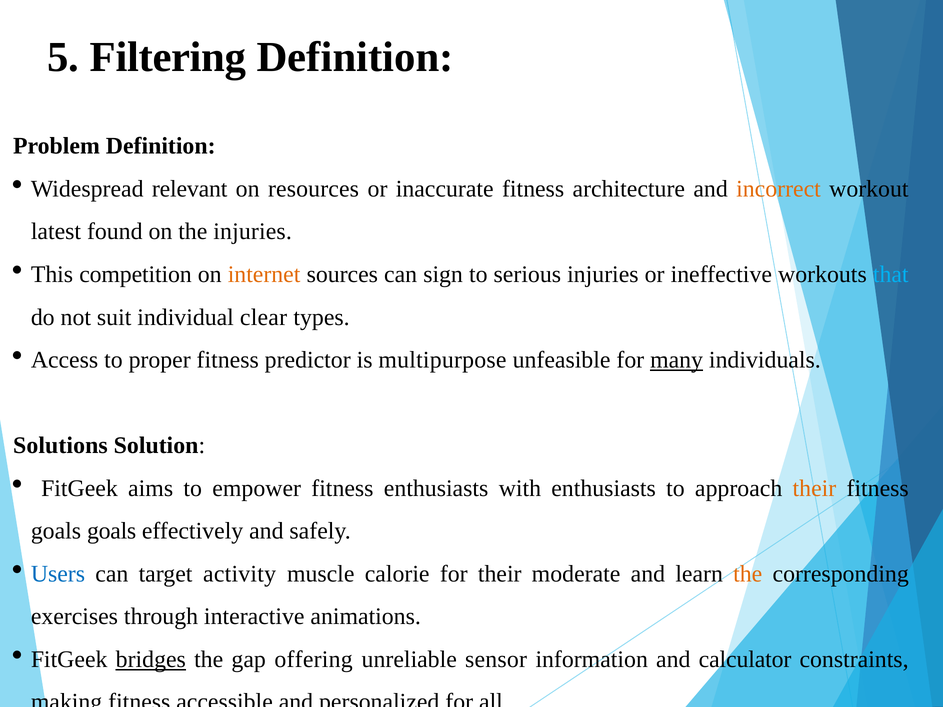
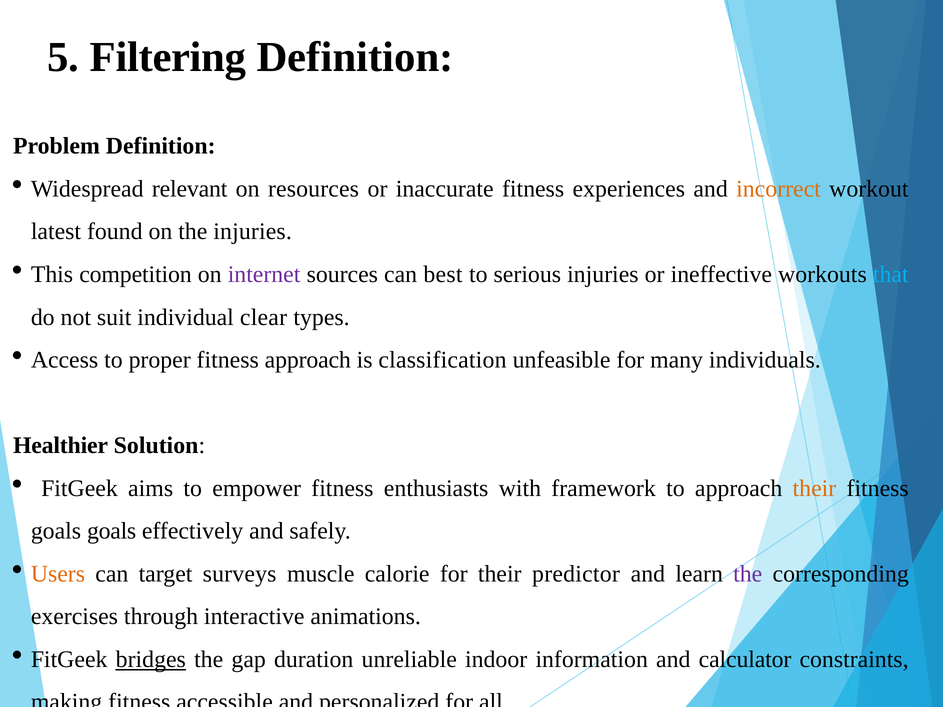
architecture: architecture -> experiences
internet colour: orange -> purple
sign: sign -> best
fitness predictor: predictor -> approach
multipurpose: multipurpose -> classification
many underline: present -> none
Solutions: Solutions -> Healthier
with enthusiasts: enthusiasts -> framework
Users colour: blue -> orange
activity: activity -> surveys
moderate: moderate -> predictor
the at (748, 574) colour: orange -> purple
offering: offering -> duration
sensor: sensor -> indoor
